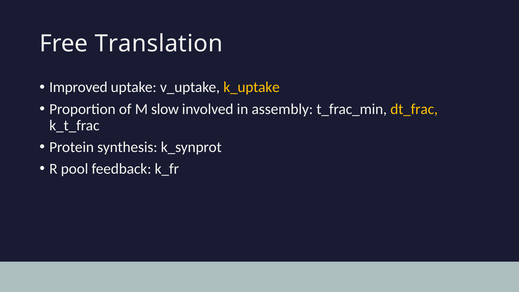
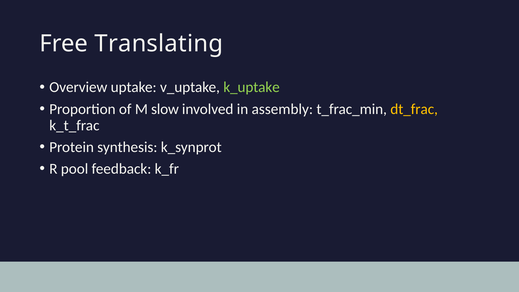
Translation: Translation -> Translating
Improved: Improved -> Overview
k_uptake colour: yellow -> light green
